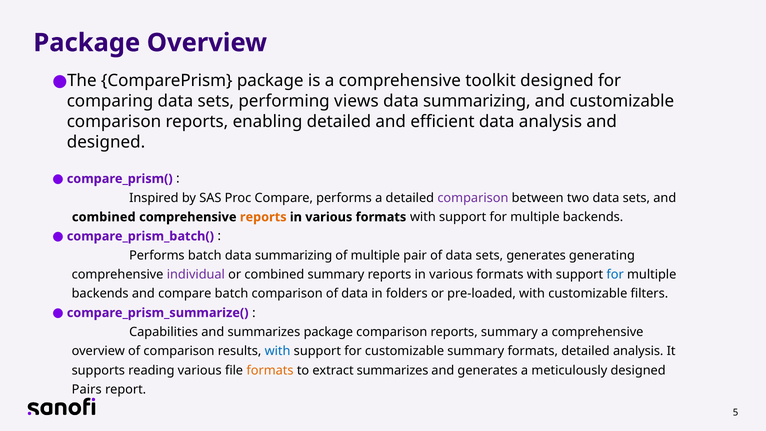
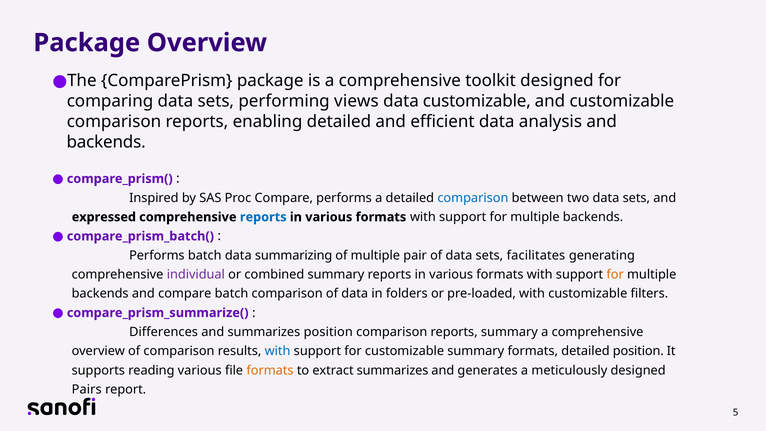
summarizing at (477, 101): summarizing -> customizable
designed at (106, 142): designed -> backends
comparison at (473, 198) colour: purple -> blue
combined at (104, 217): combined -> expressed
reports at (263, 217) colour: orange -> blue
sets generates: generates -> facilitates
for at (615, 274) colour: blue -> orange
Capabilities: Capabilities -> Differences
summarizes package: package -> position
detailed analysis: analysis -> position
